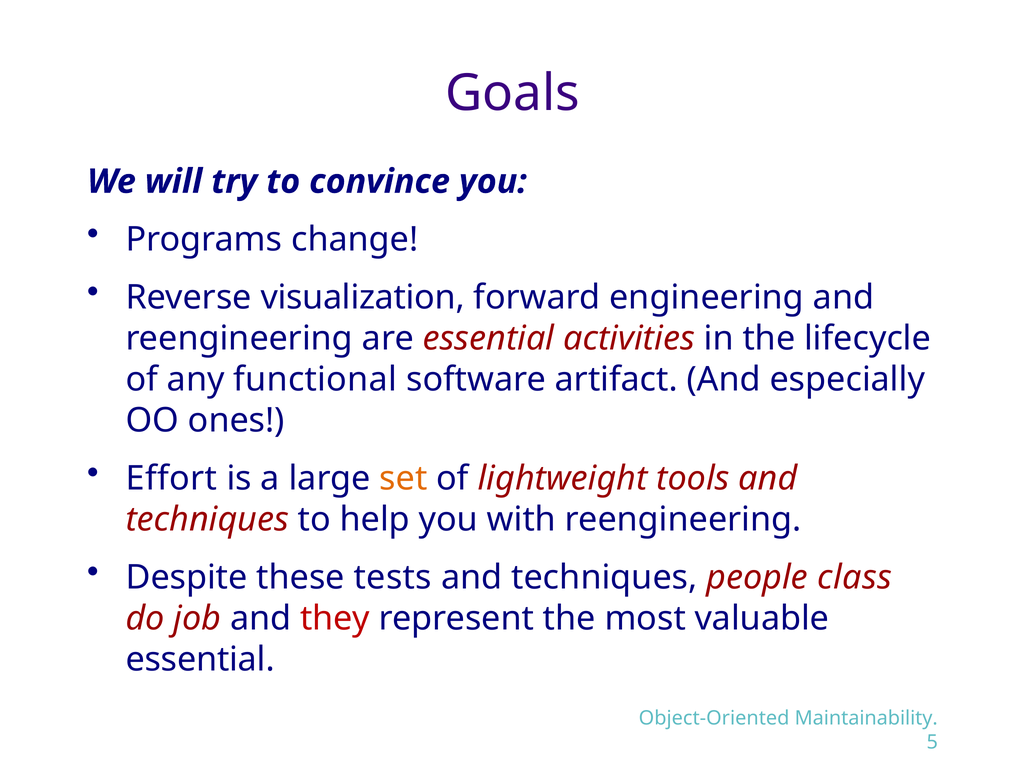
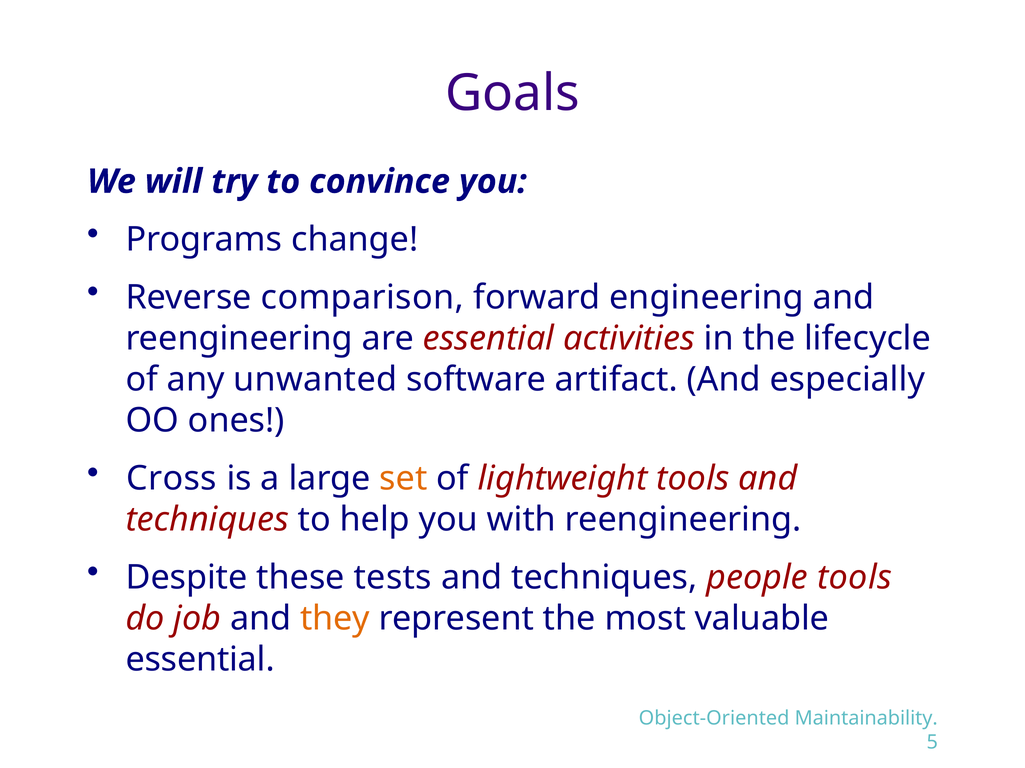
visualization: visualization -> comparison
functional: functional -> unwanted
Effort: Effort -> Cross
people class: class -> tools
they colour: red -> orange
